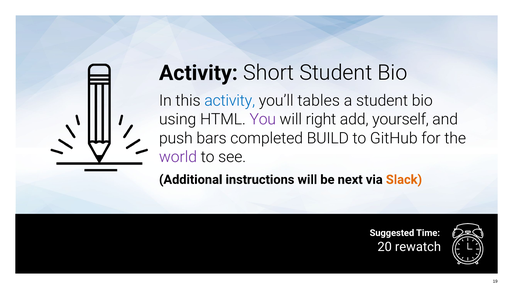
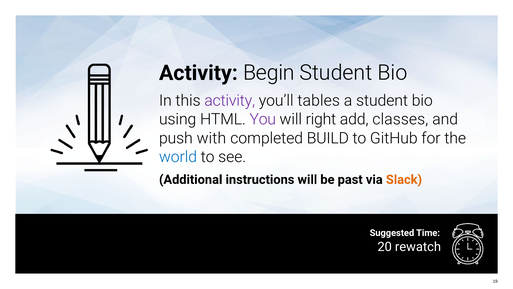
Short: Short -> Begin
activity at (230, 100) colour: blue -> purple
yourself: yourself -> classes
bars: bars -> with
world colour: purple -> blue
next: next -> past
